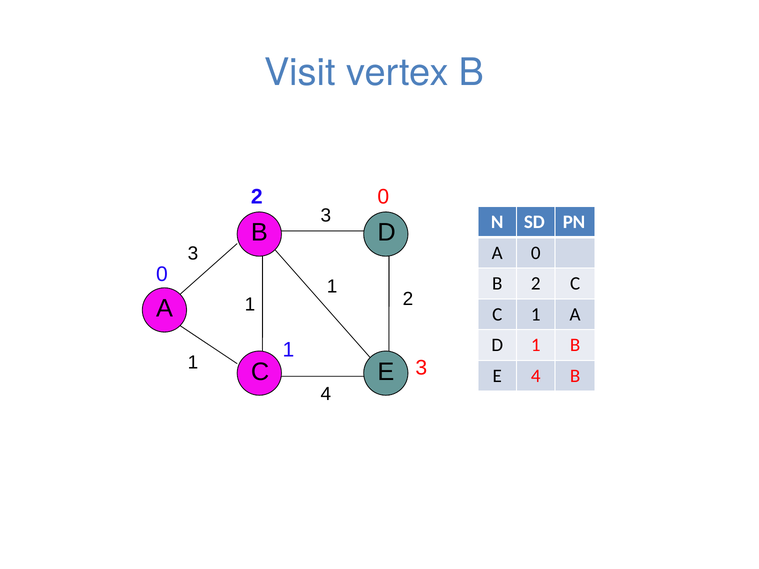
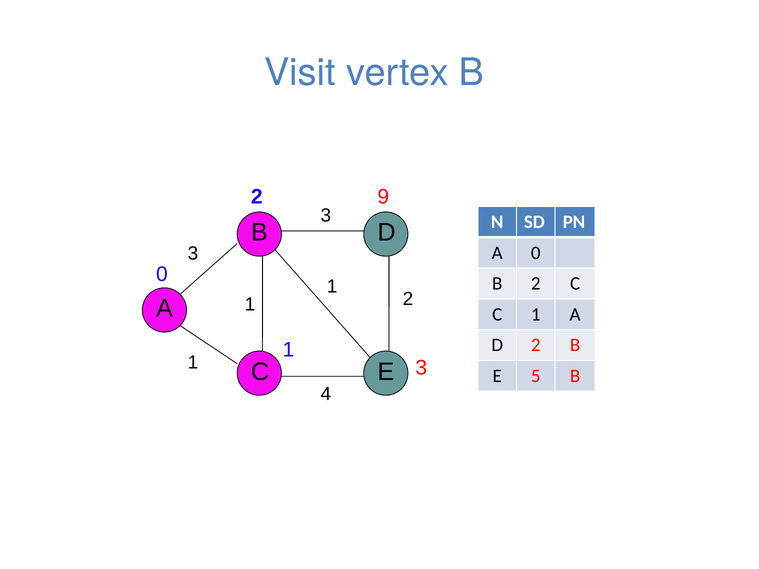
2 0: 0 -> 9
1 at (536, 345): 1 -> 2
E 4: 4 -> 5
